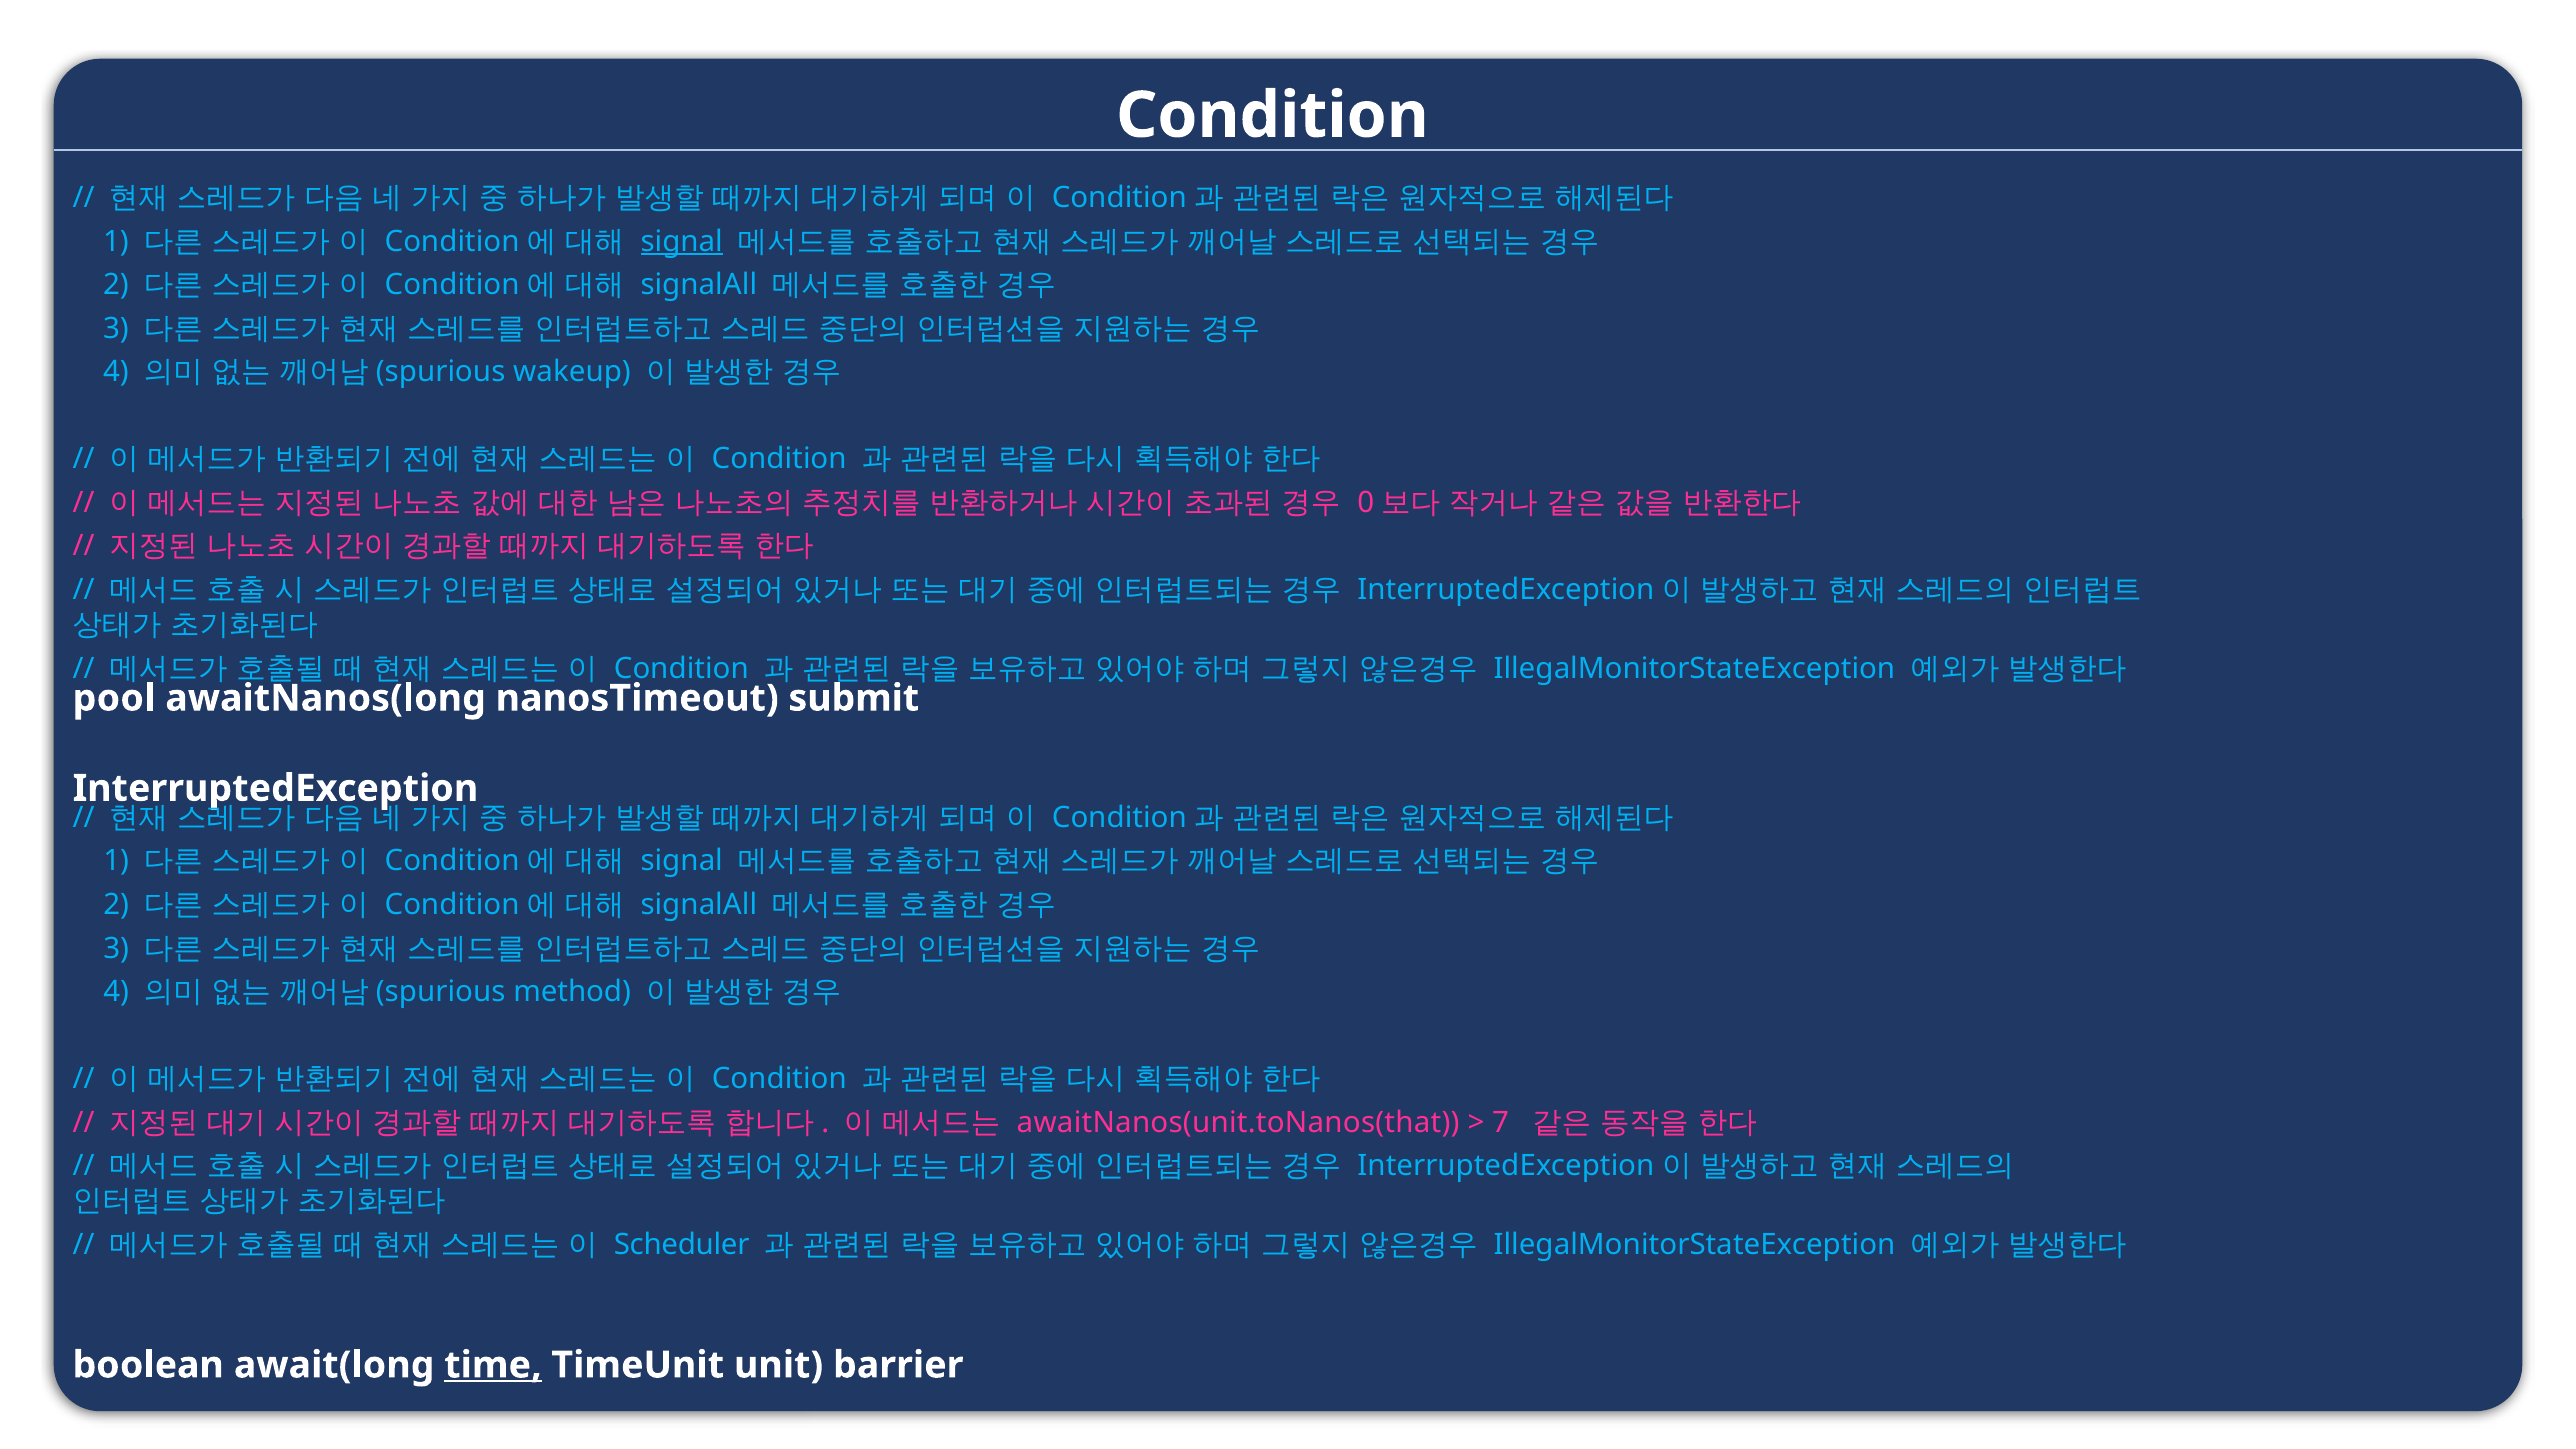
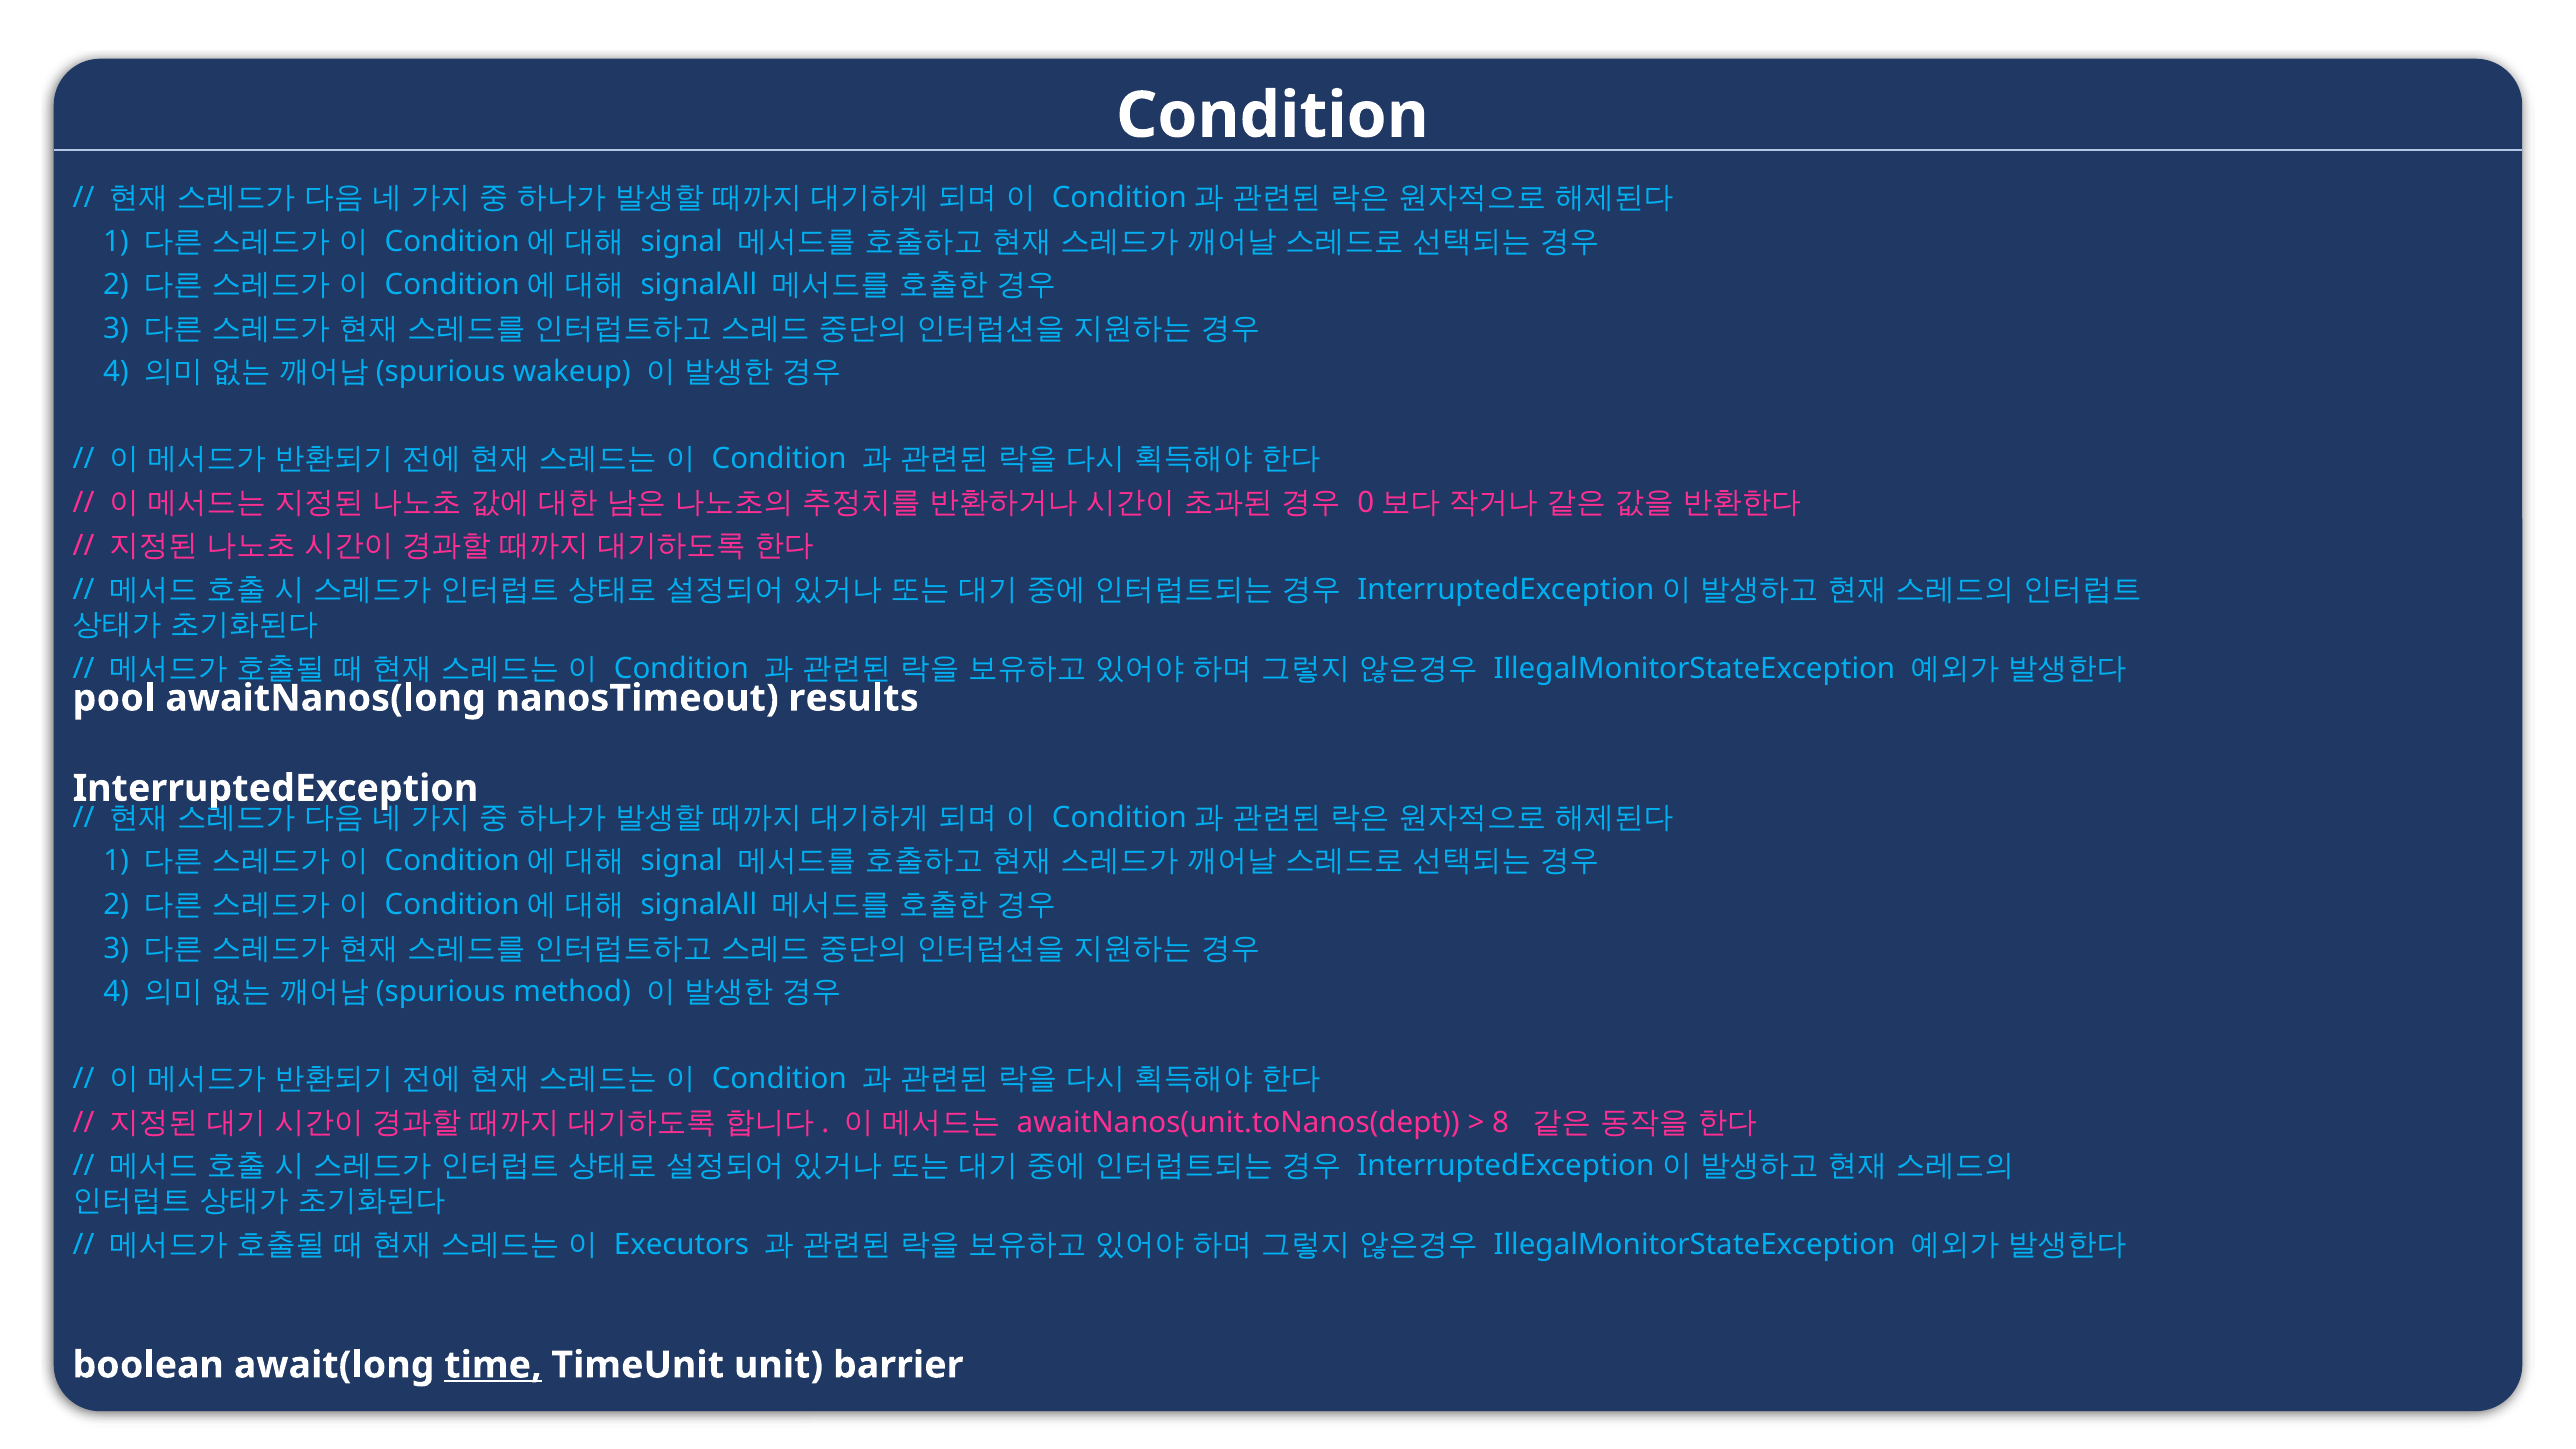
signal at (682, 241) underline: present -> none
submit: submit -> results
awaitNanos(unit.toNanos(that: awaitNanos(unit.toNanos(that -> awaitNanos(unit.toNanos(dept
7: 7 -> 8
Scheduler: Scheduler -> Executors
